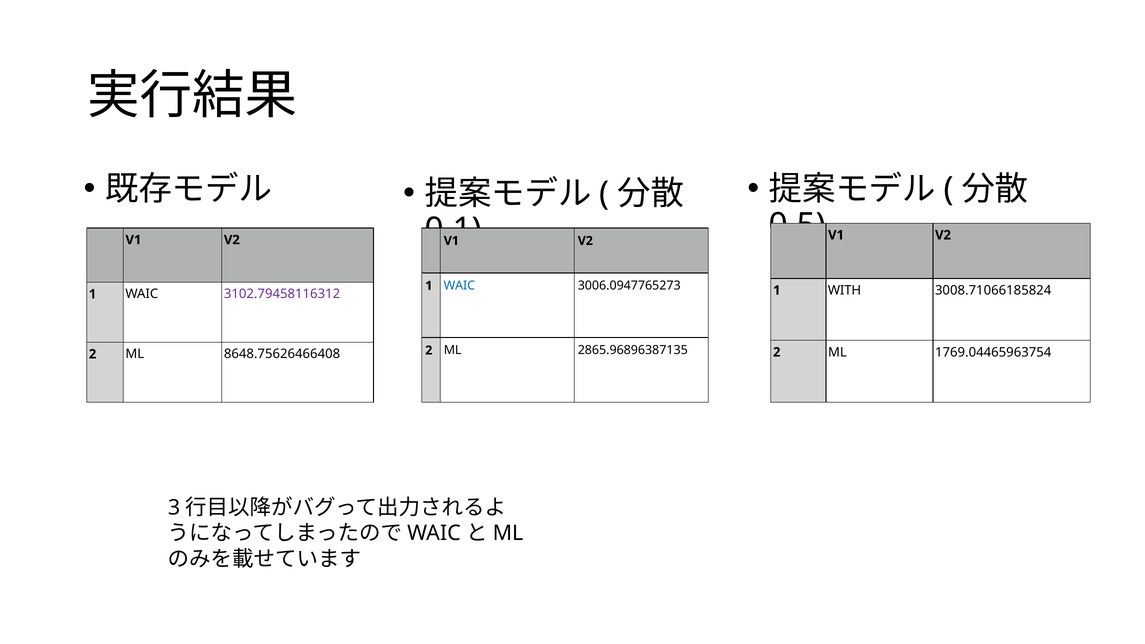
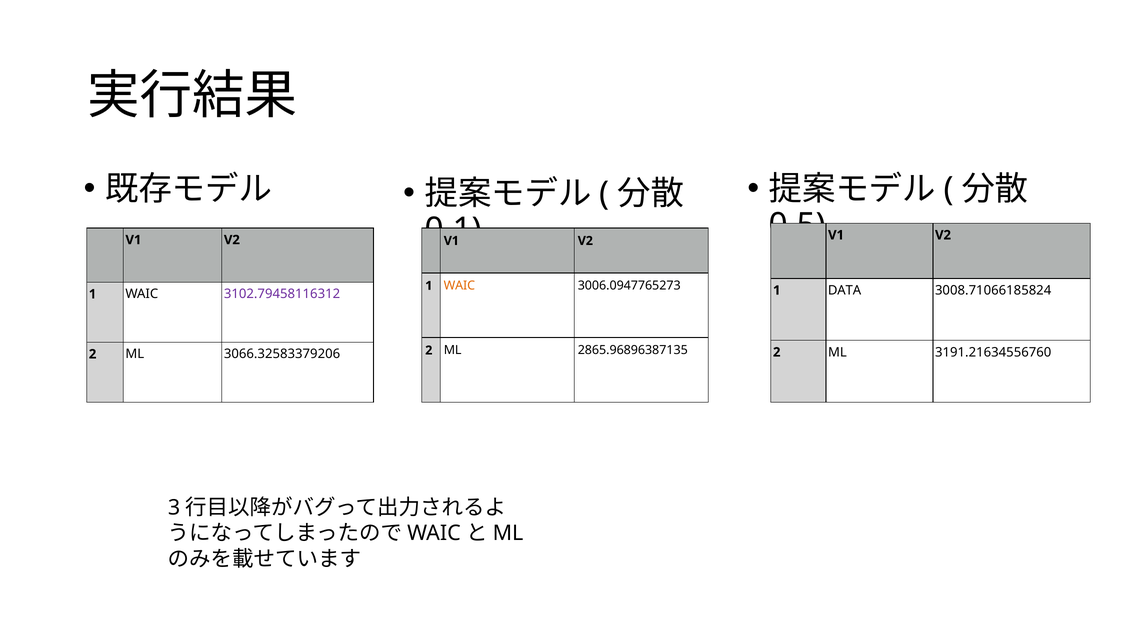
WAIC at (459, 286) colour: blue -> orange
WITH: WITH -> DATA
1769.04465963754: 1769.04465963754 -> 3191.21634556760
8648.75626466408: 8648.75626466408 -> 3066.32583379206
